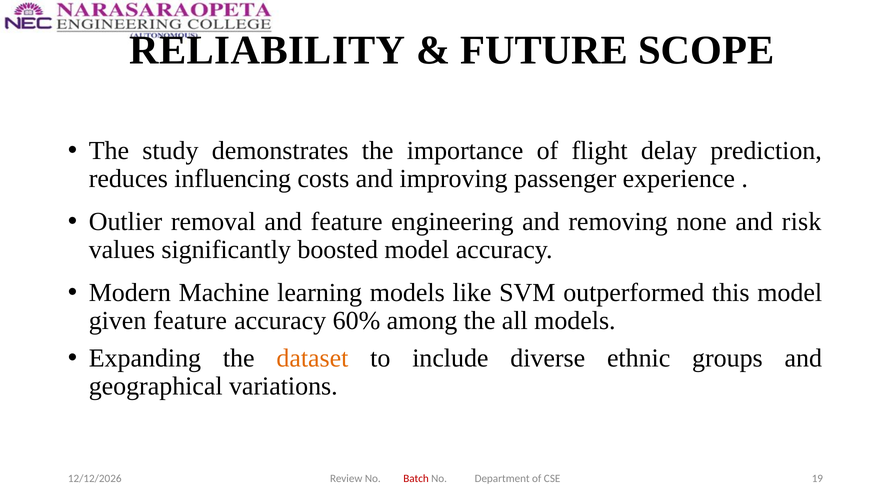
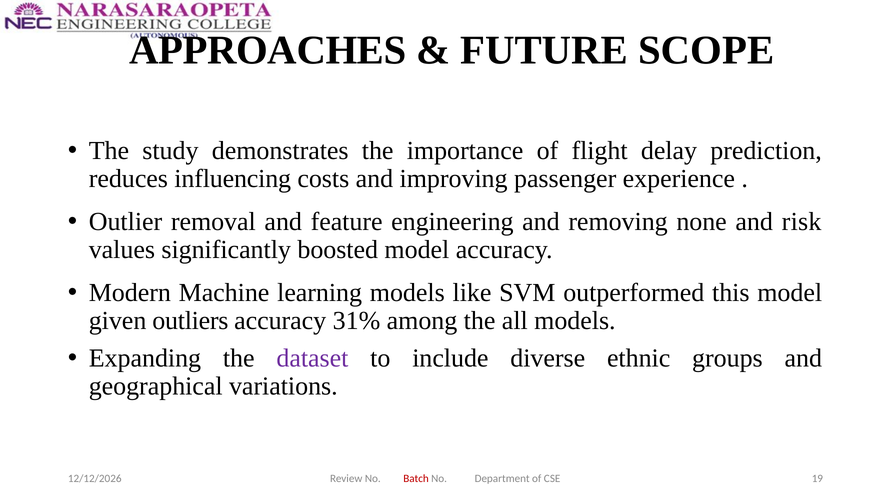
RELIABILITY: RELIABILITY -> APPROACHES
given feature: feature -> outliers
60%: 60% -> 31%
dataset colour: orange -> purple
